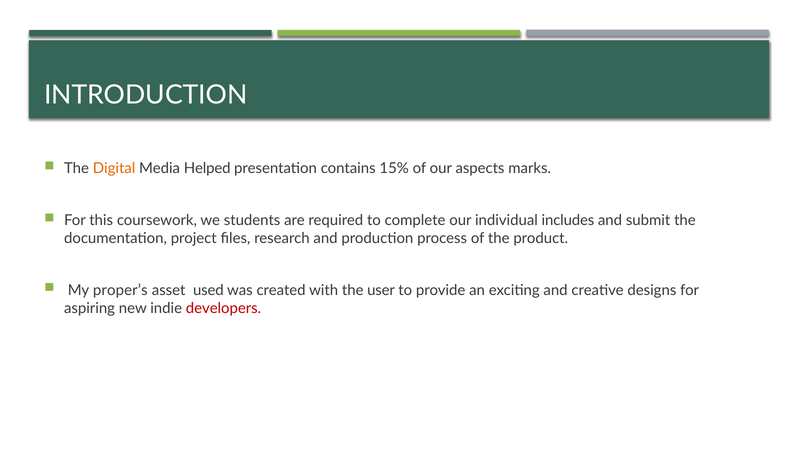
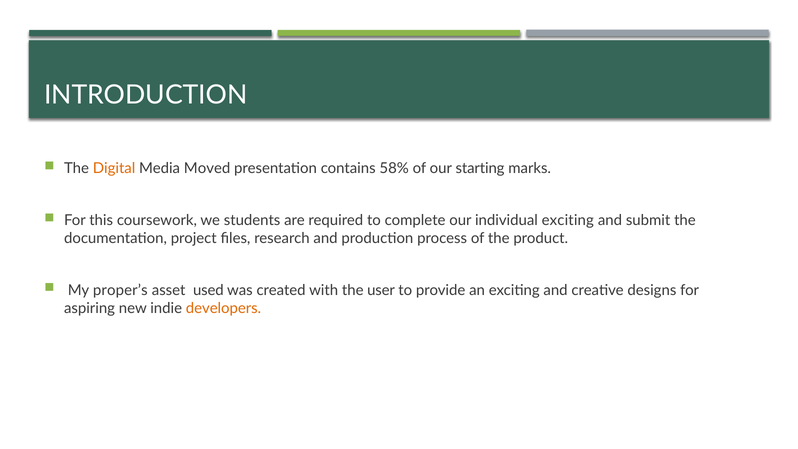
Helped: Helped -> Moved
15%: 15% -> 58%
aspects: aspects -> starting
individual includes: includes -> exciting
developers colour: red -> orange
